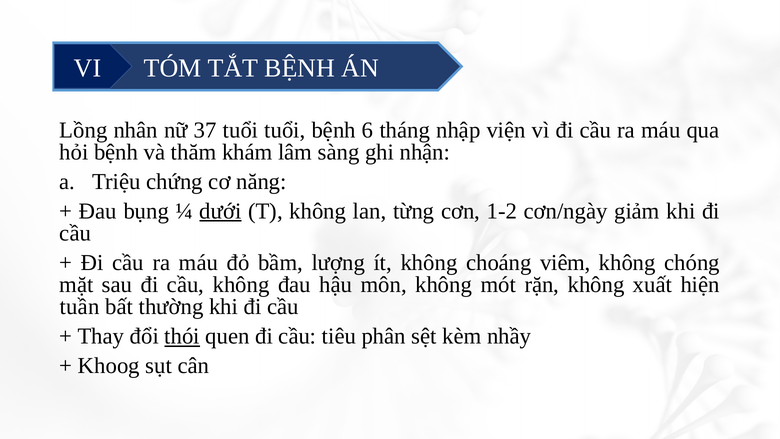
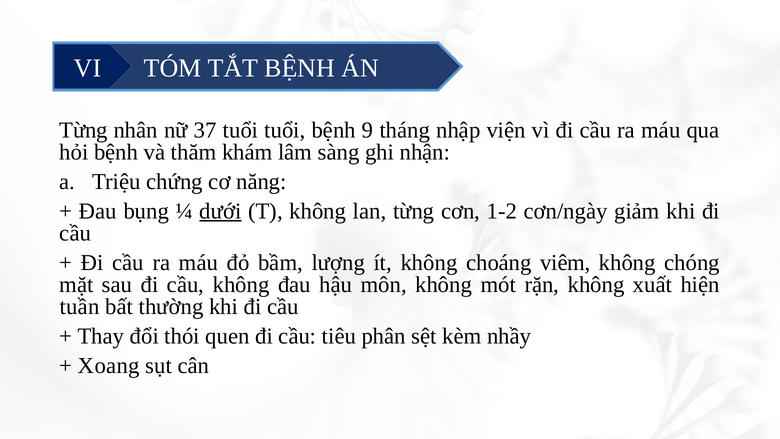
Lồng at (83, 130): Lồng -> Từng
6: 6 -> 9
thói underline: present -> none
Khoog: Khoog -> Xoang
